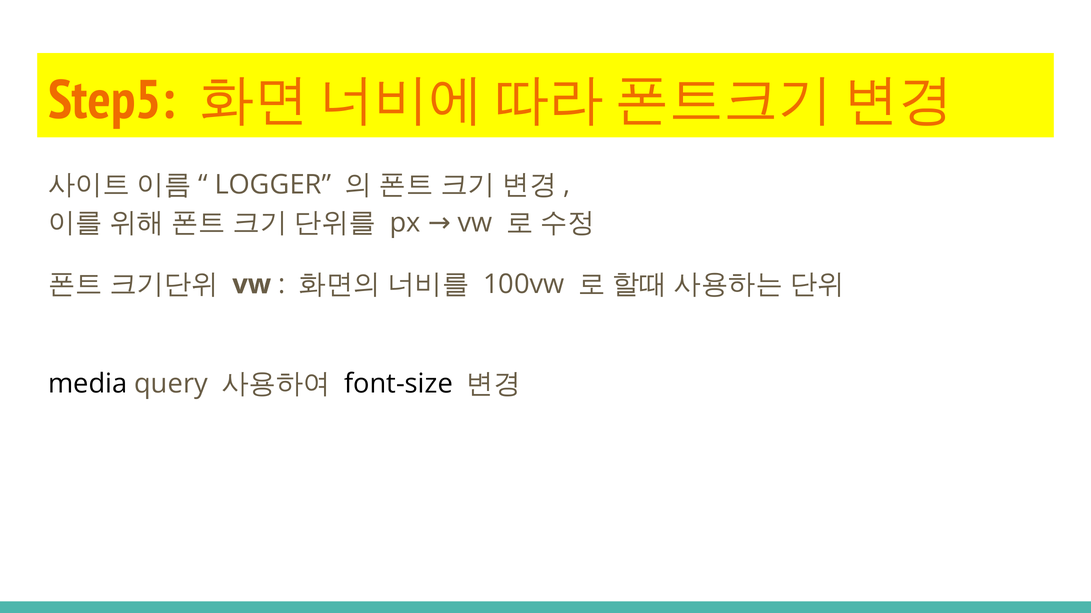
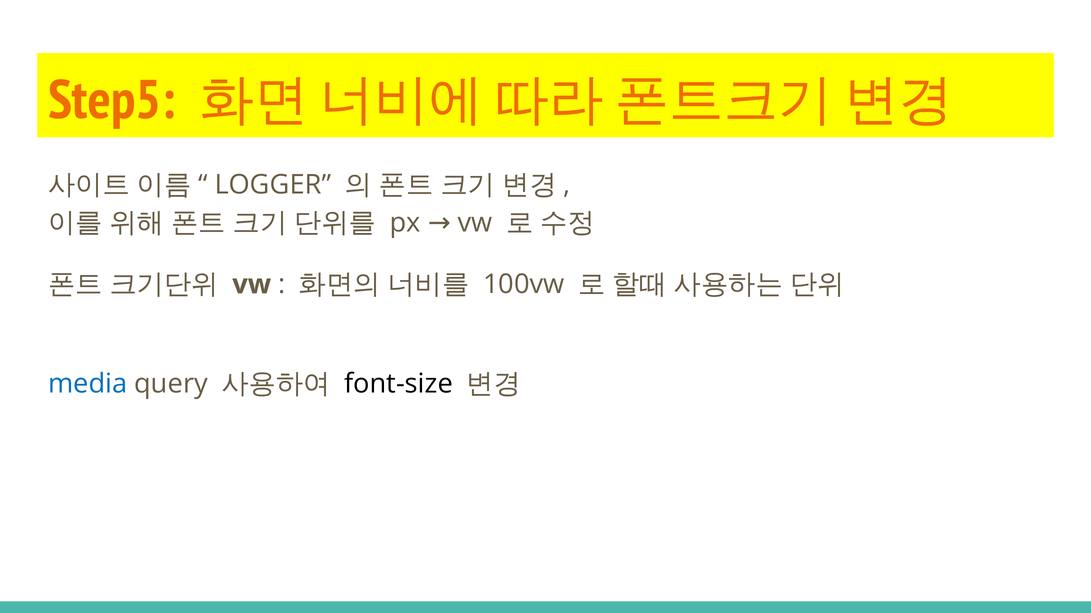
media colour: black -> blue
